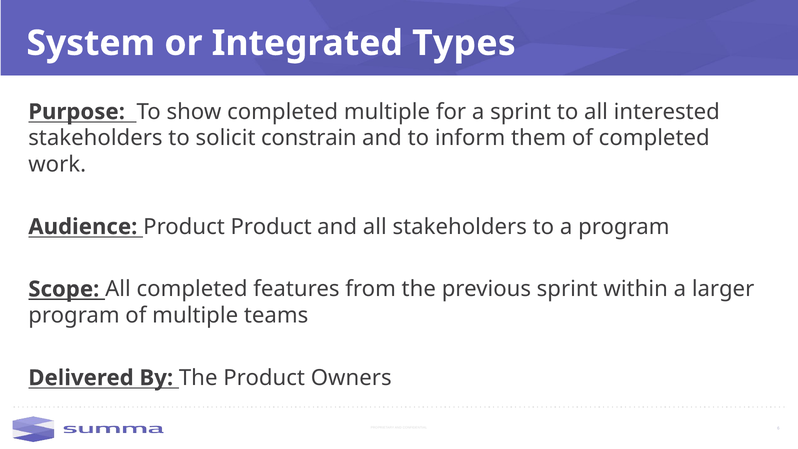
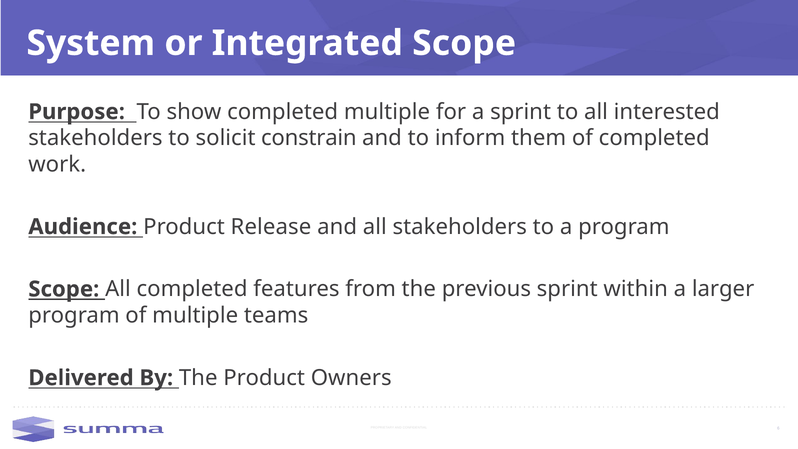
Integrated Types: Types -> Scope
Product Product: Product -> Release
